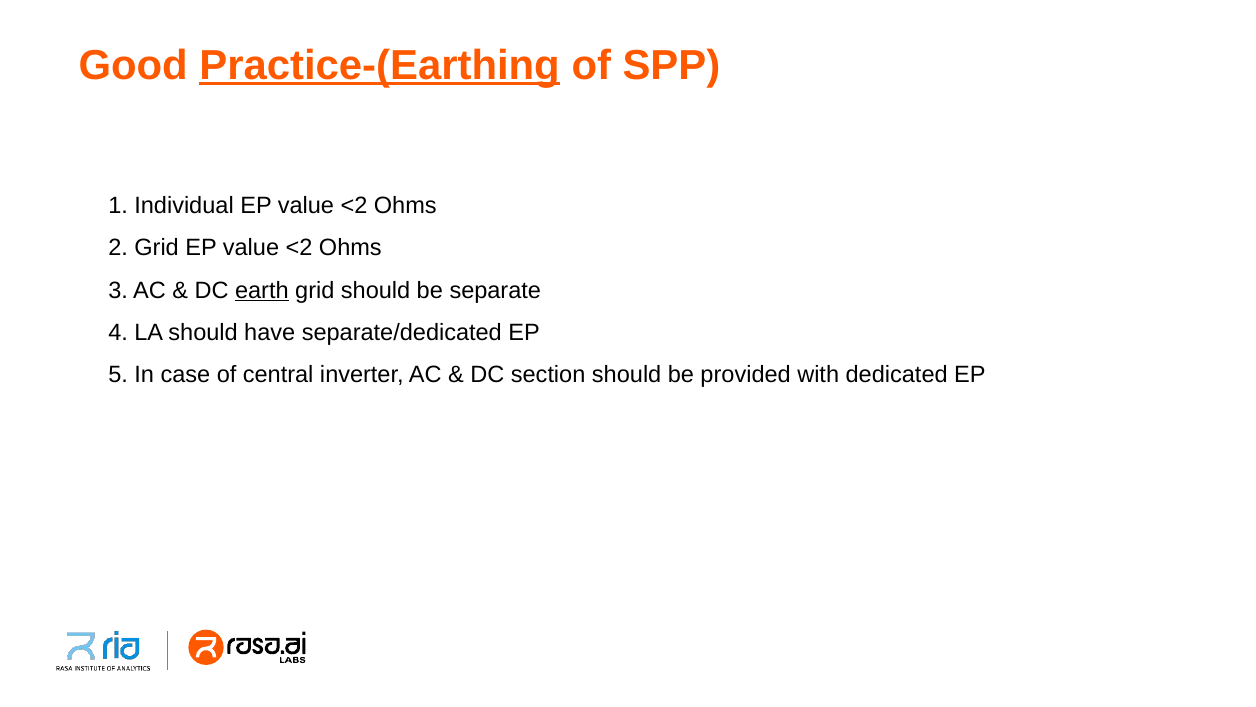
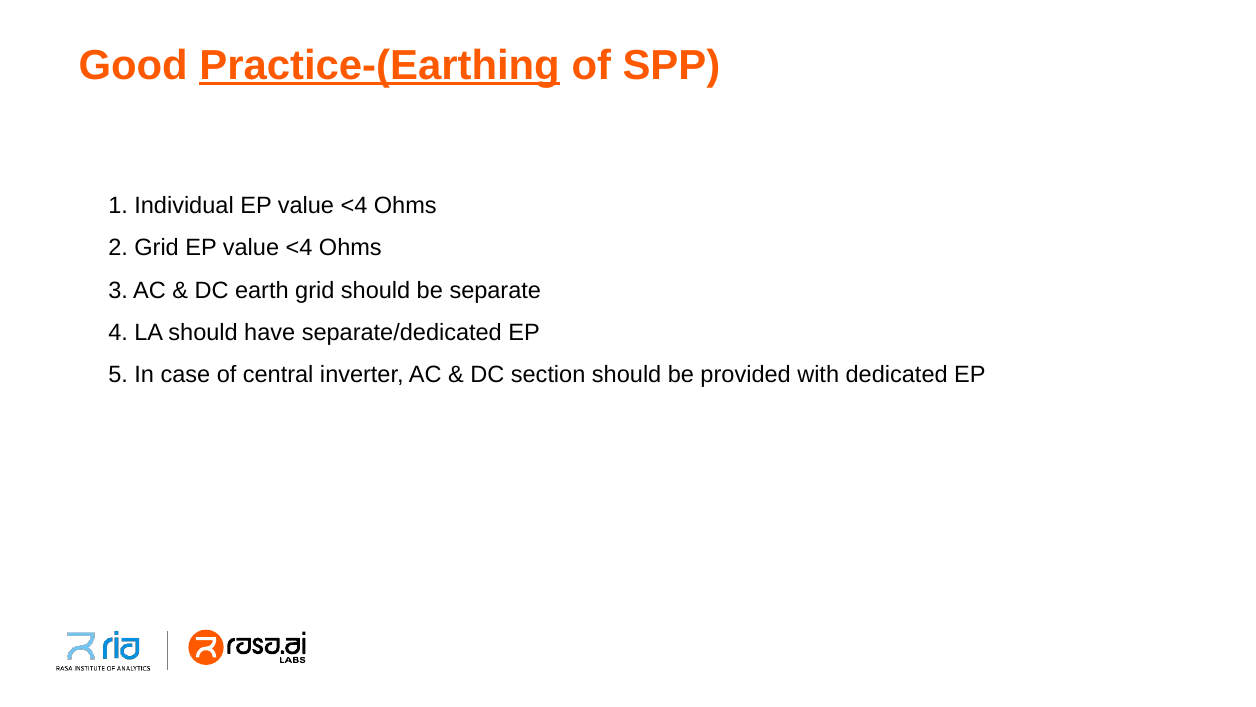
Individual EP value <2: <2 -> <4
Grid EP value <2: <2 -> <4
earth underline: present -> none
